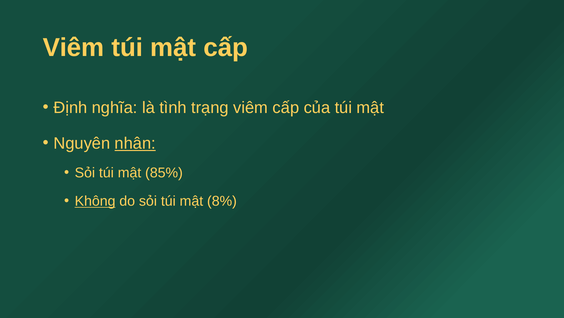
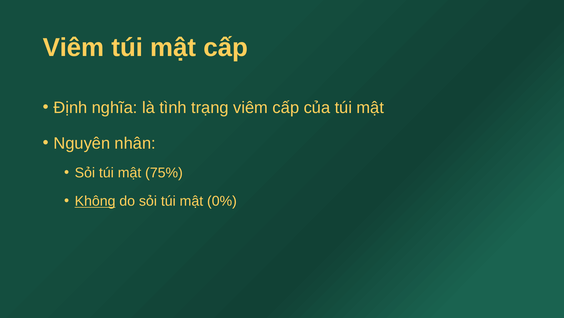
nhân underline: present -> none
85%: 85% -> 75%
8%: 8% -> 0%
